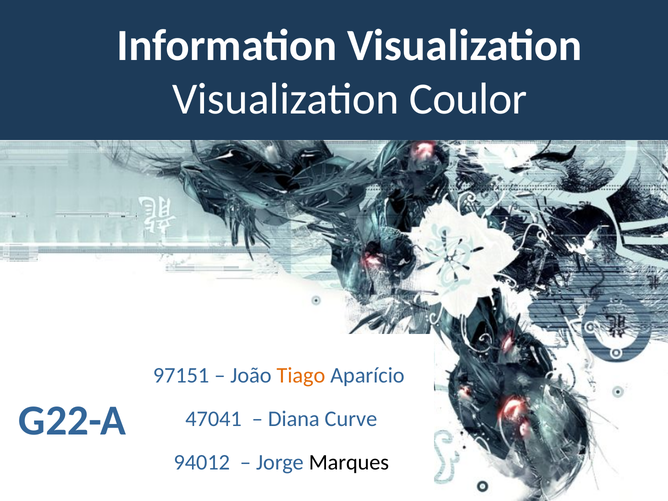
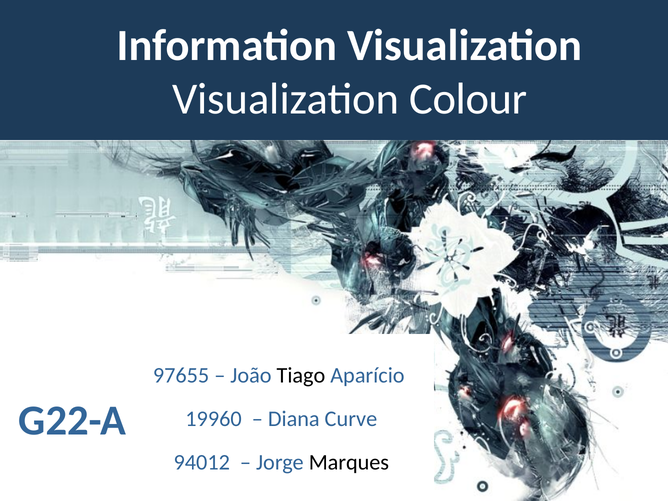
Coulor: Coulor -> Colour
97151: 97151 -> 97655
Tiago colour: orange -> black
47041: 47041 -> 19960
